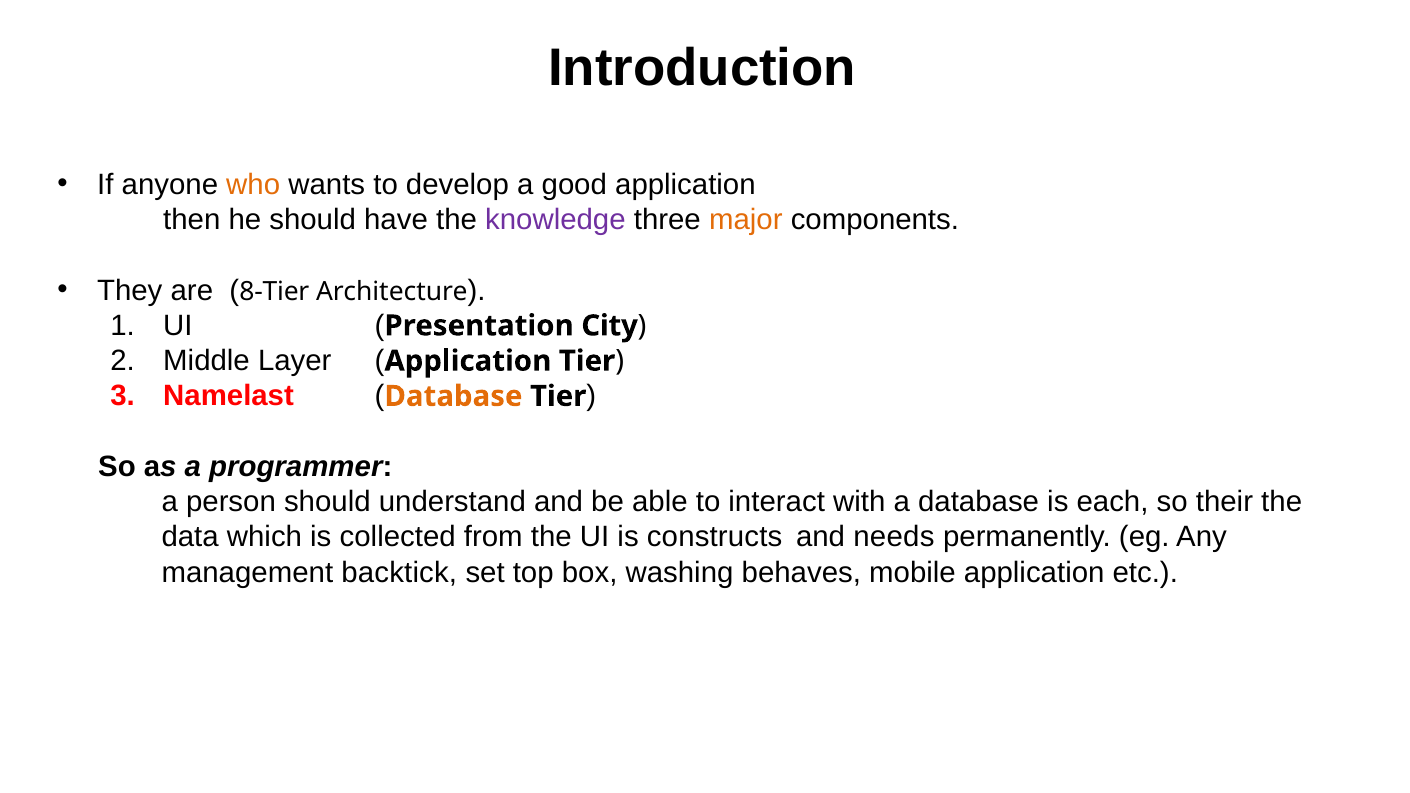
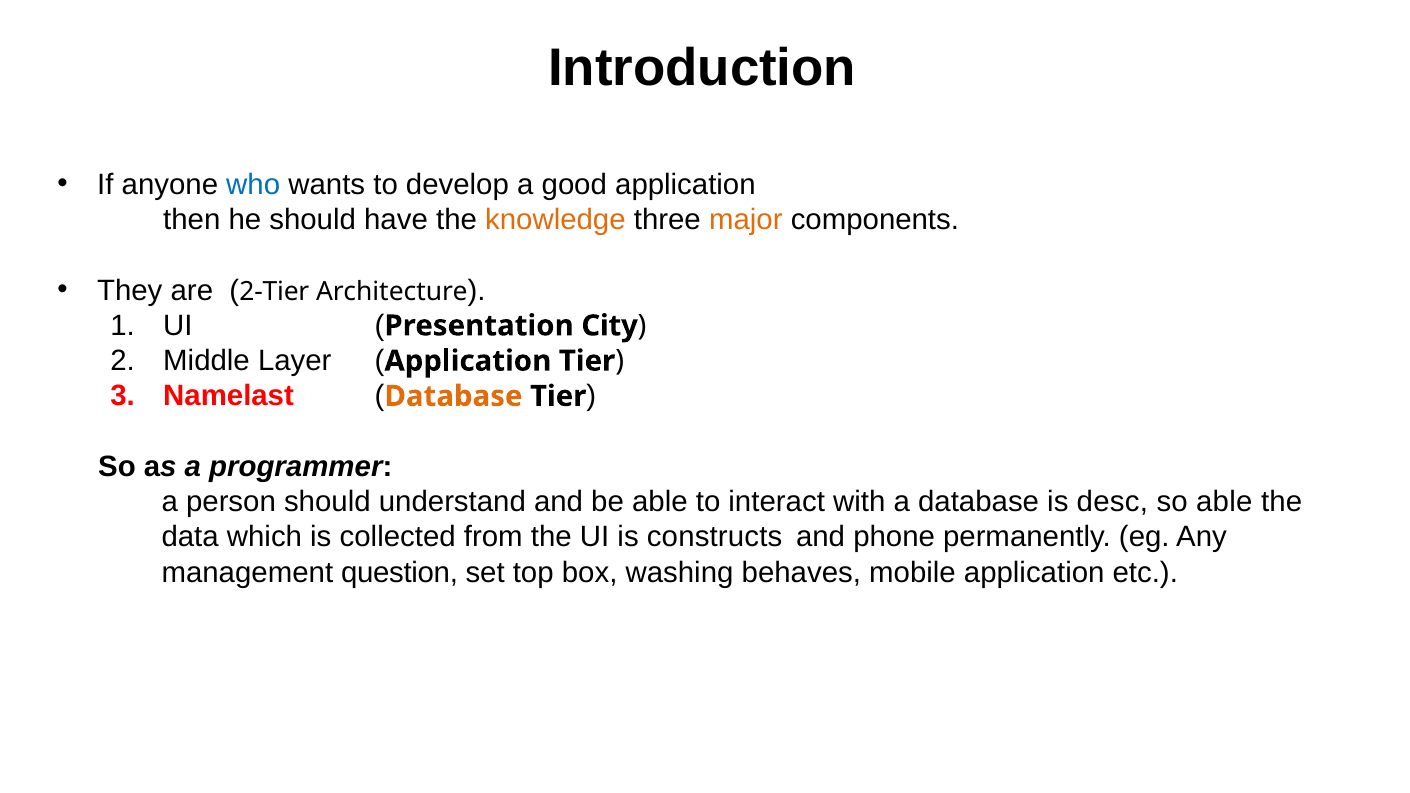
who colour: orange -> blue
knowledge colour: purple -> orange
8-Tier: 8-Tier -> 2-Tier
each: each -> desc
so their: their -> able
needs: needs -> phone
backtick: backtick -> question
